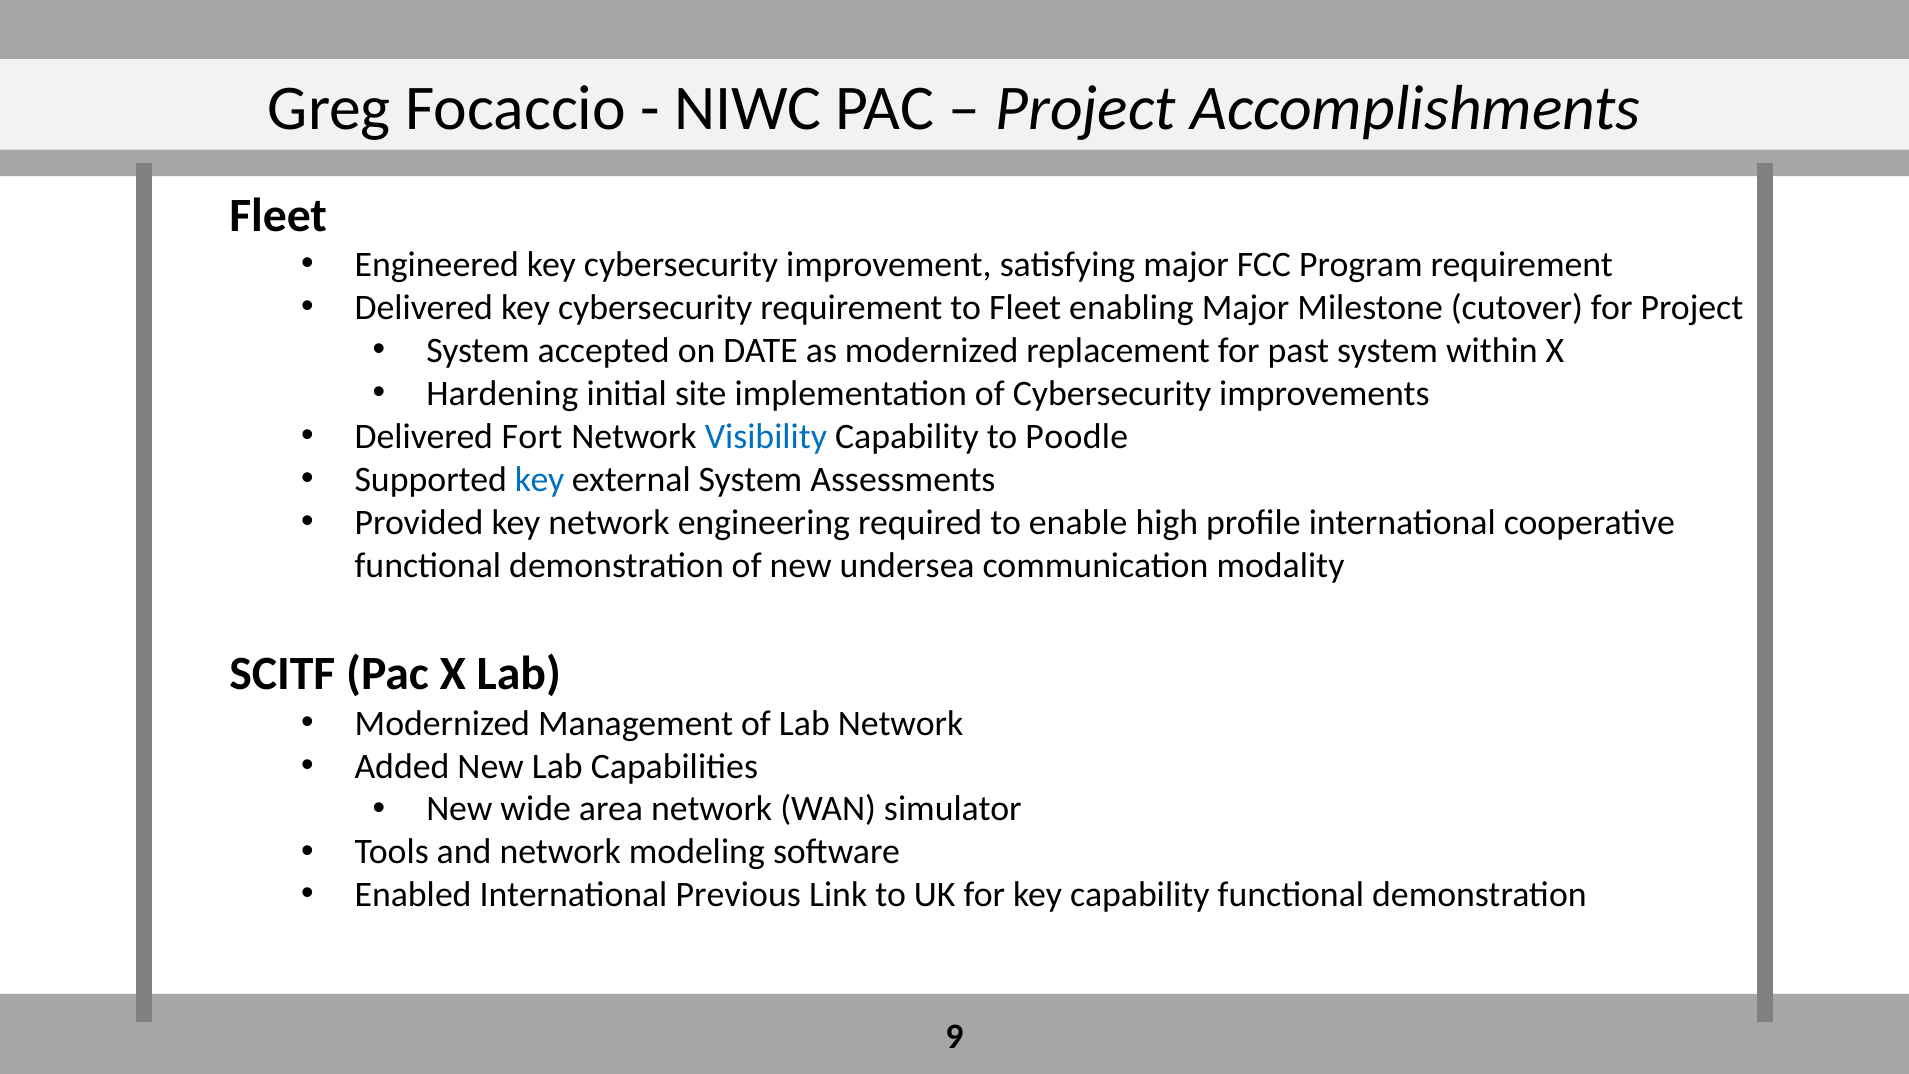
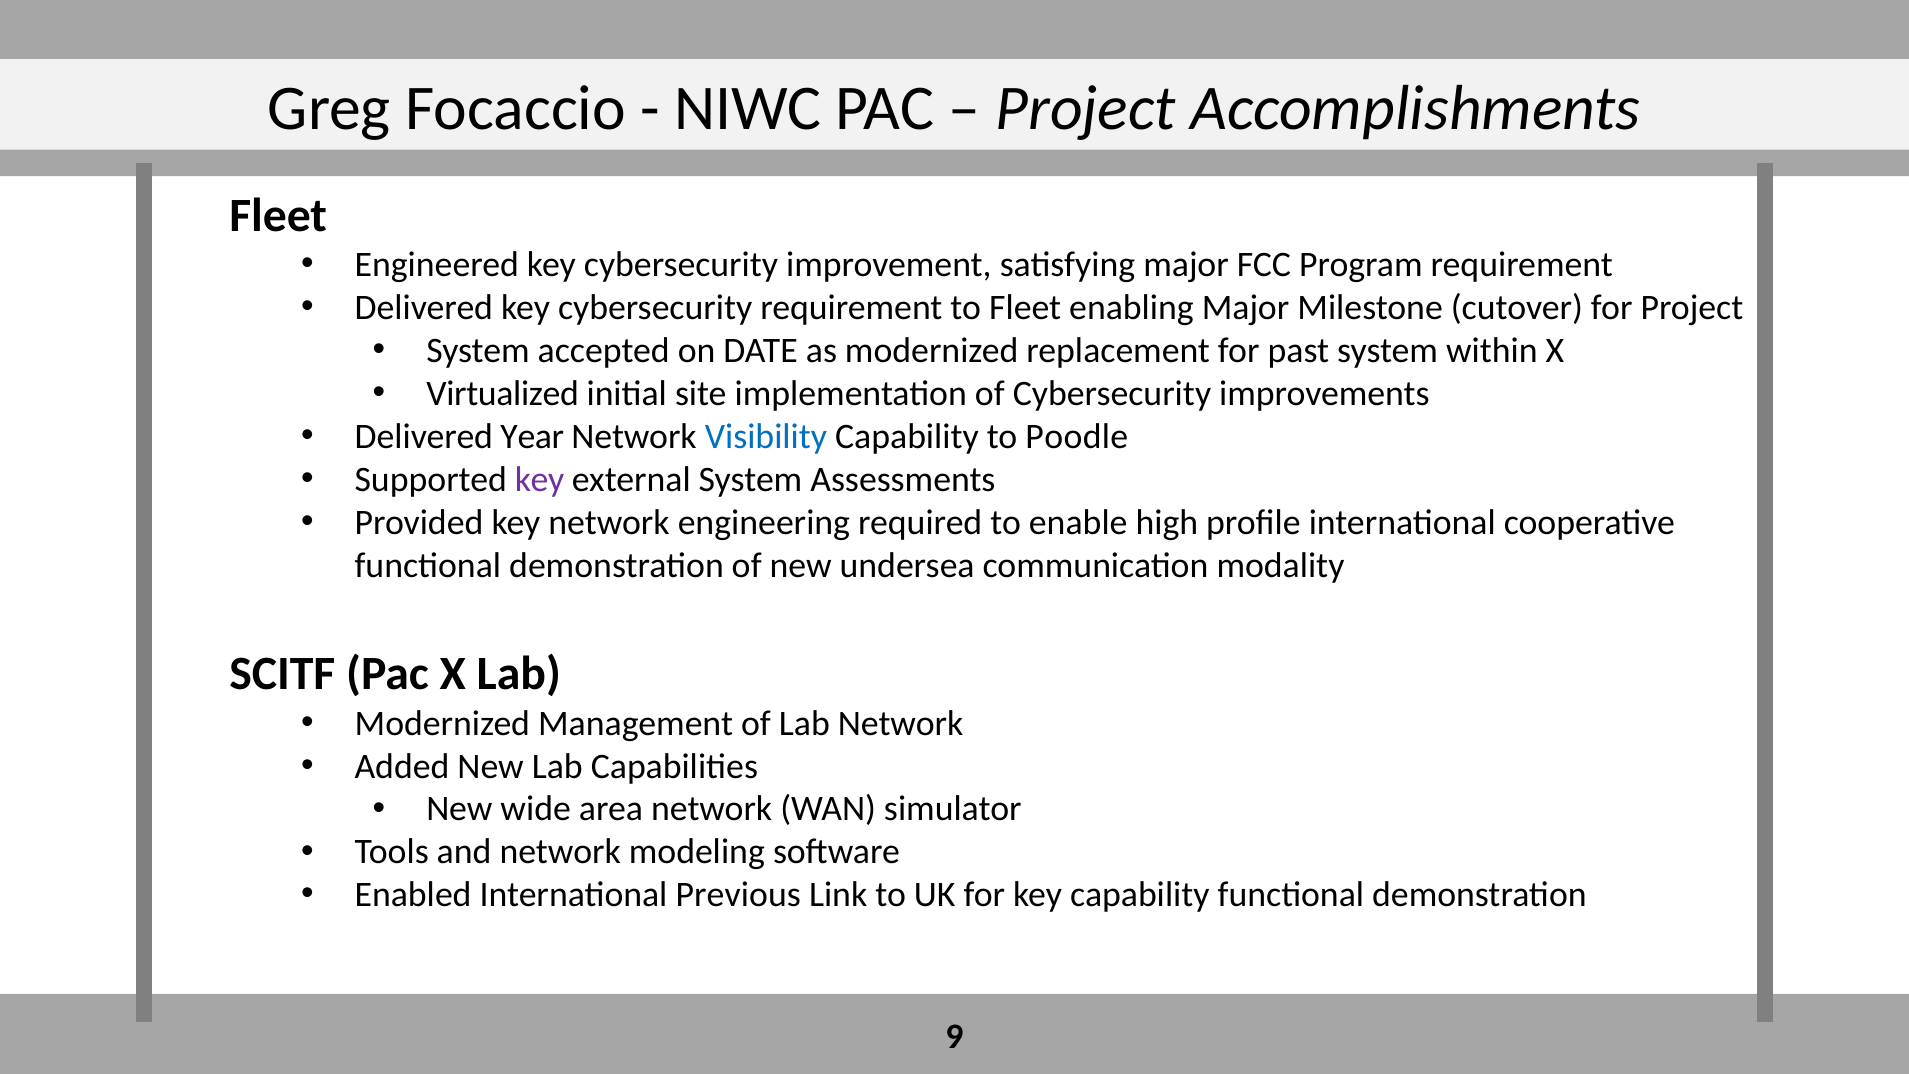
Hardening: Hardening -> Virtualized
Fort: Fort -> Year
key at (540, 480) colour: blue -> purple
